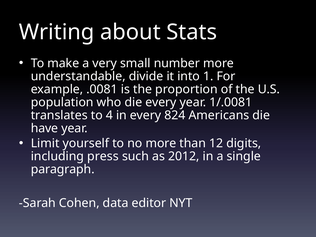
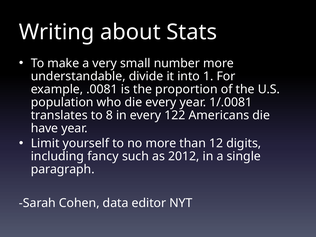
4: 4 -> 8
824: 824 -> 122
press: press -> fancy
